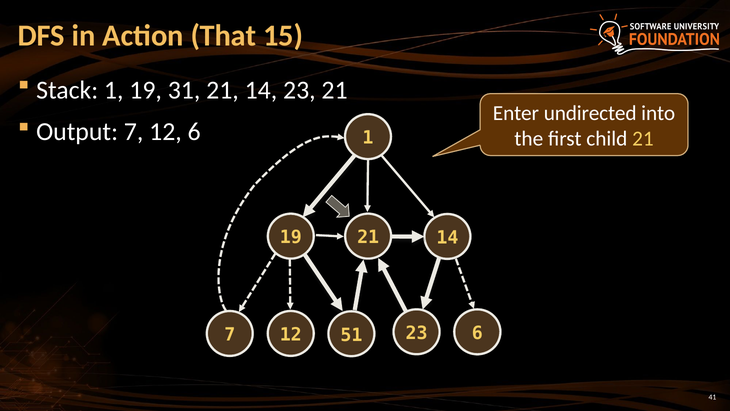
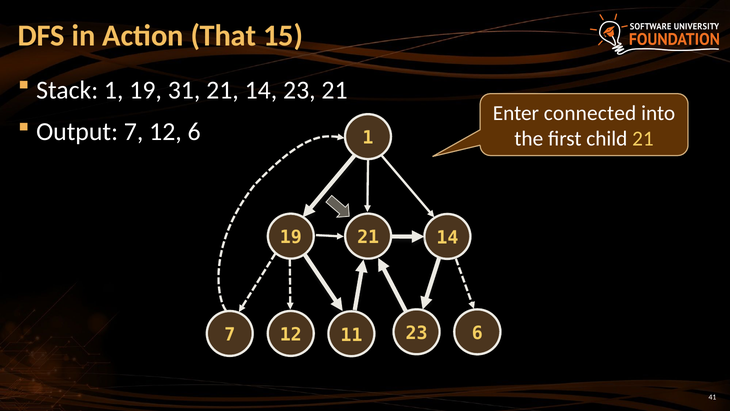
undirected: undirected -> connected
51: 51 -> 11
